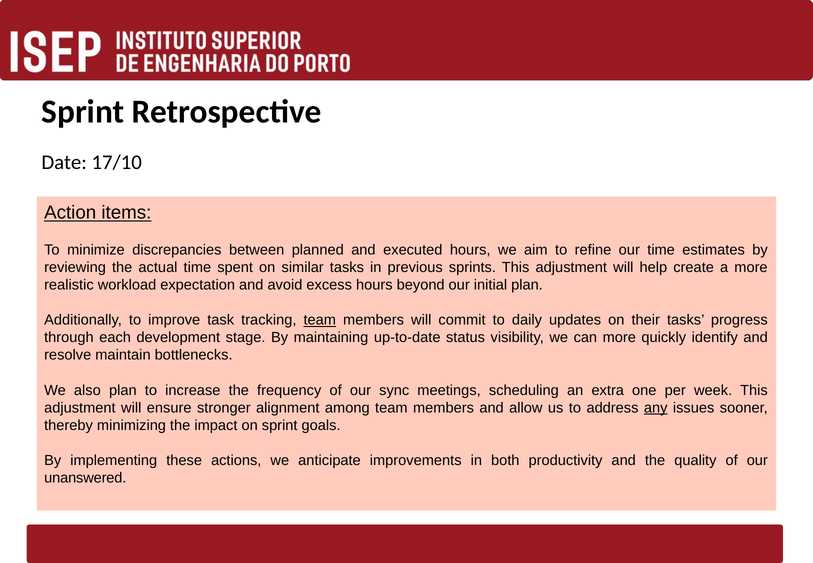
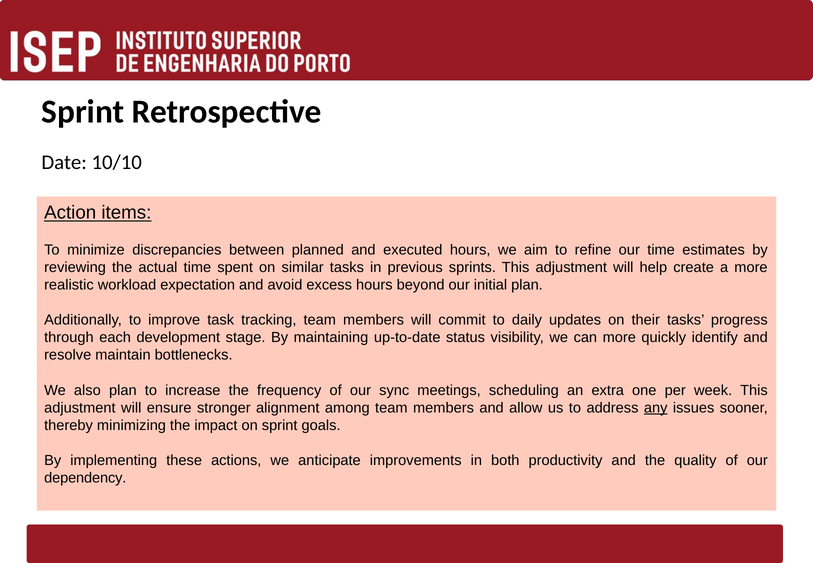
17/10: 17/10 -> 10/10
team at (320, 320) underline: present -> none
unanswered: unanswered -> dependency
